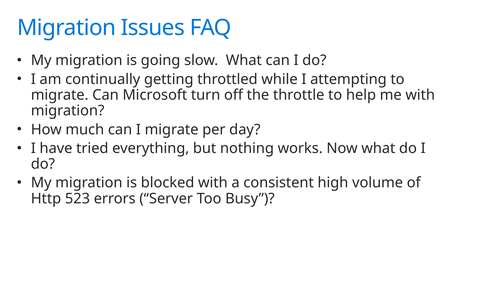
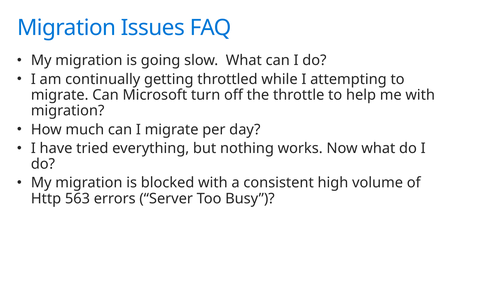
523: 523 -> 563
